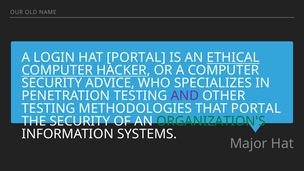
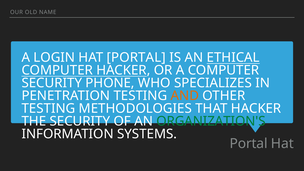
ADVICE: ADVICE -> PHONE
AND colour: purple -> orange
THAT PORTAL: PORTAL -> HACKER
Major at (249, 144): Major -> Portal
